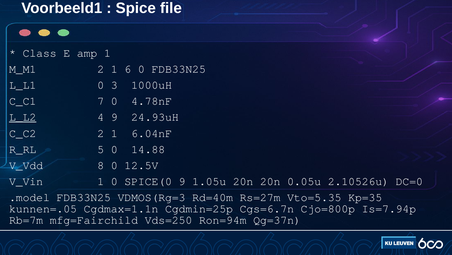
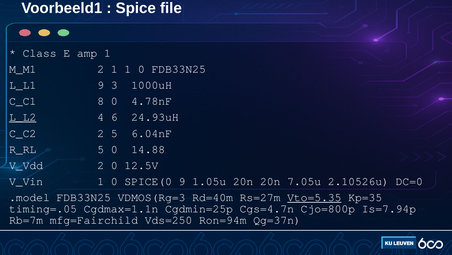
1 6: 6 -> 1
L_L1 0: 0 -> 9
7: 7 -> 8
4 9: 9 -> 6
C_C2 2 1: 1 -> 5
V_Vdd 8: 8 -> 2
0.05u: 0.05u -> 7.05u
Vto=5.35 underline: none -> present
kunnen=.05: kunnen=.05 -> timing=.05
Cgs=6.7n: Cgs=6.7n -> Cgs=4.7n
